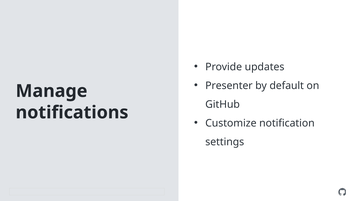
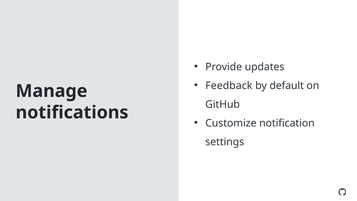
Presenter: Presenter -> Feedback
